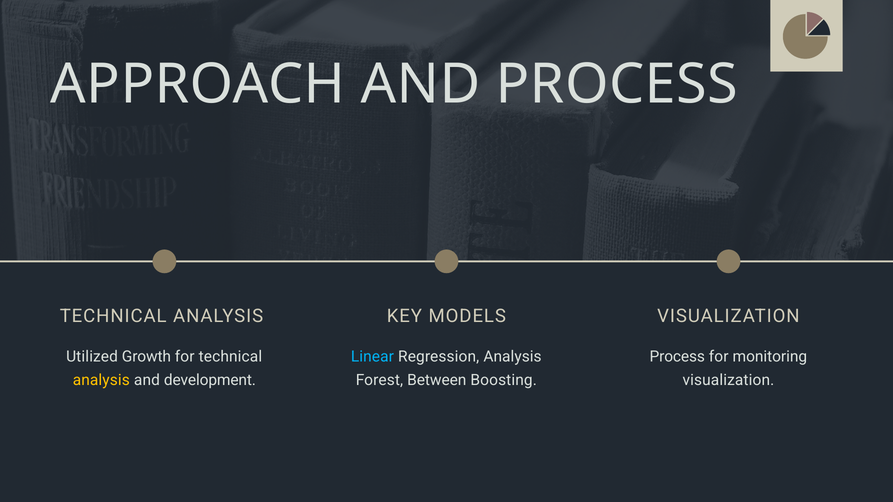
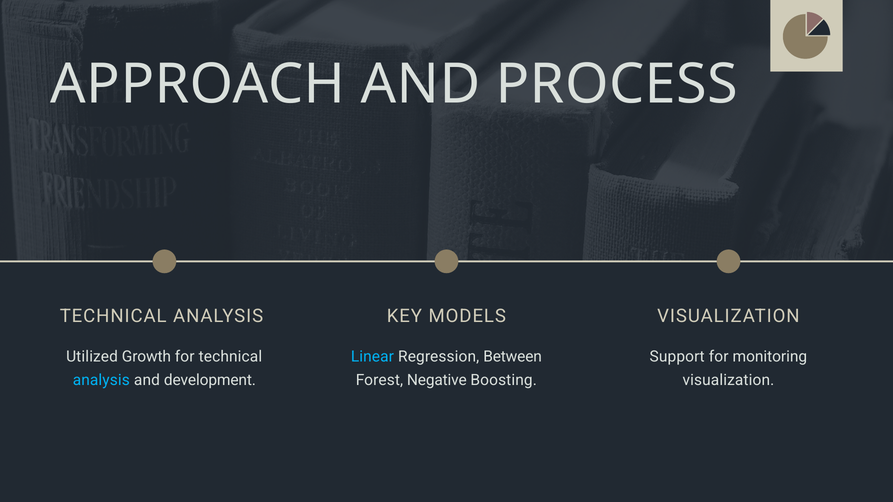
Regression Analysis: Analysis -> Between
Process at (677, 357): Process -> Support
analysis at (101, 380) colour: yellow -> light blue
Between: Between -> Negative
